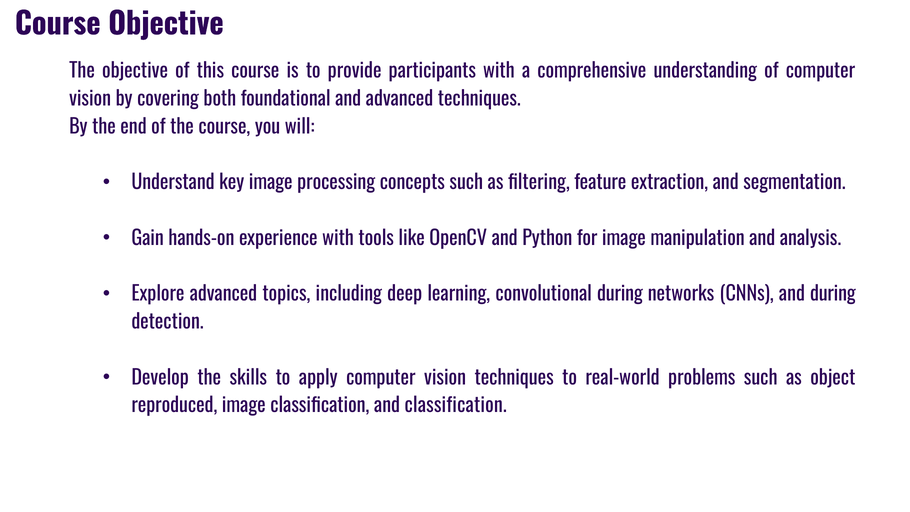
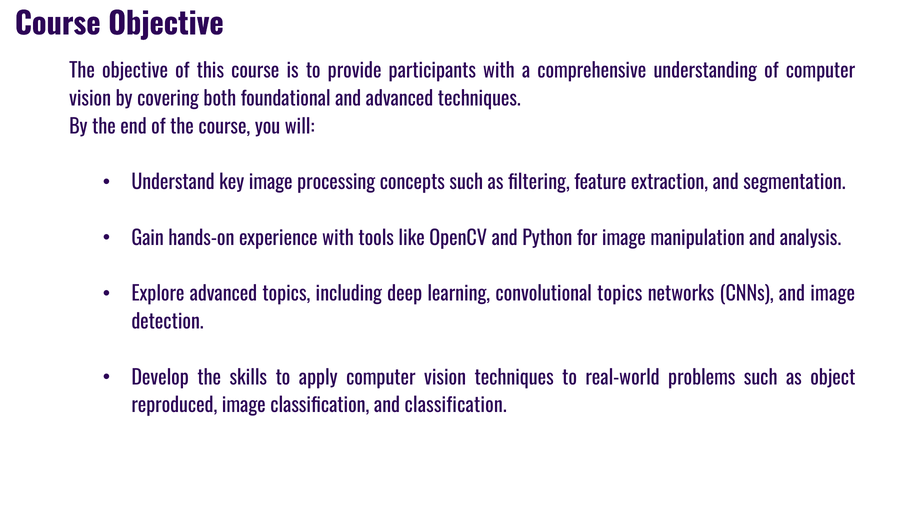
convolutional during: during -> topics
and during: during -> image
